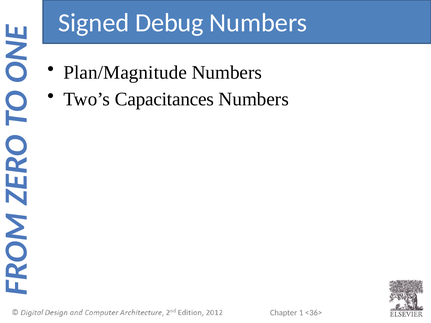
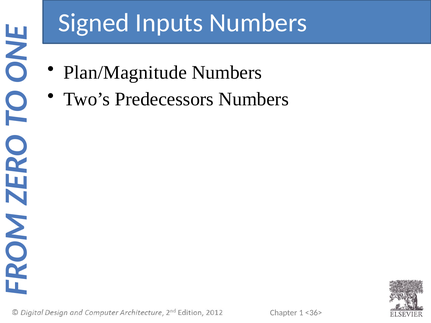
Debug: Debug -> Inputs
Capacitances: Capacitances -> Predecessors
